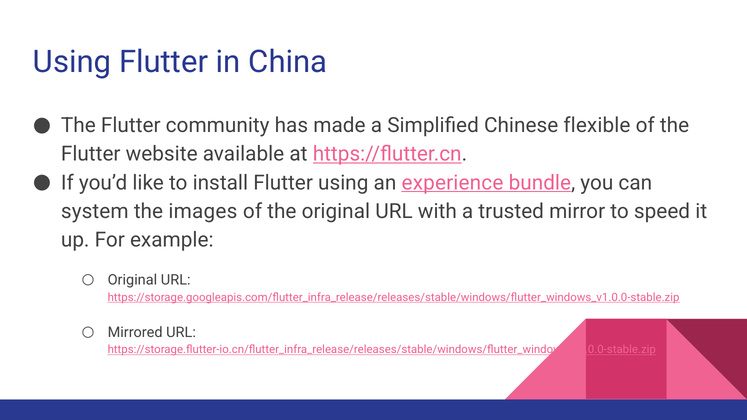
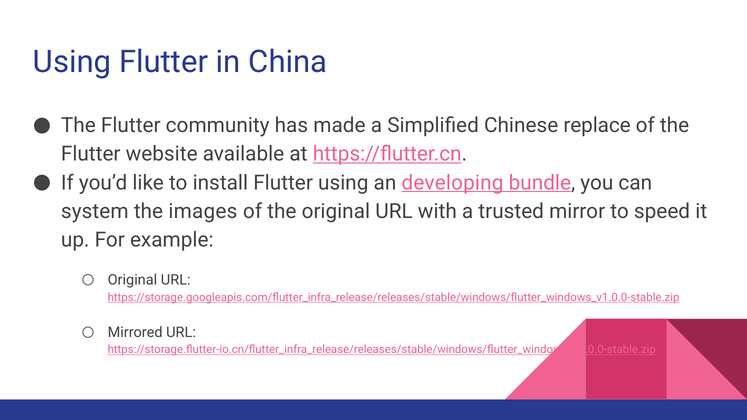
flexible: flexible -> replace
experience: experience -> developing
